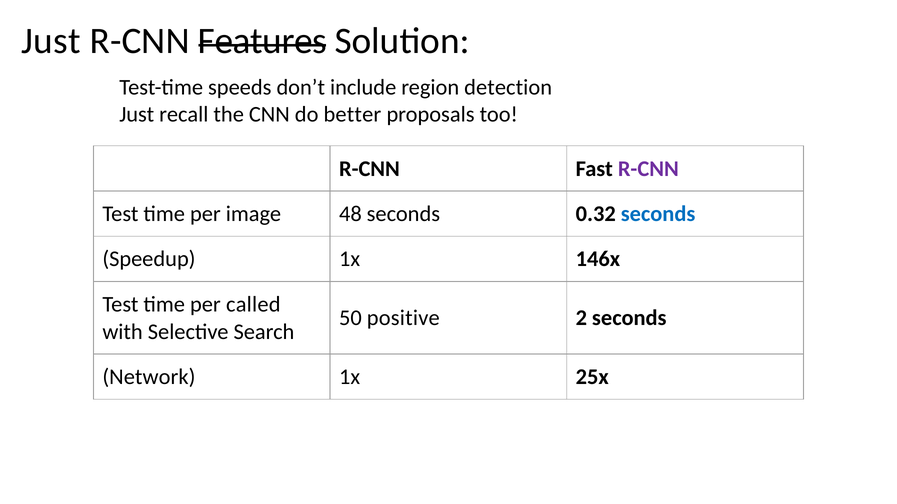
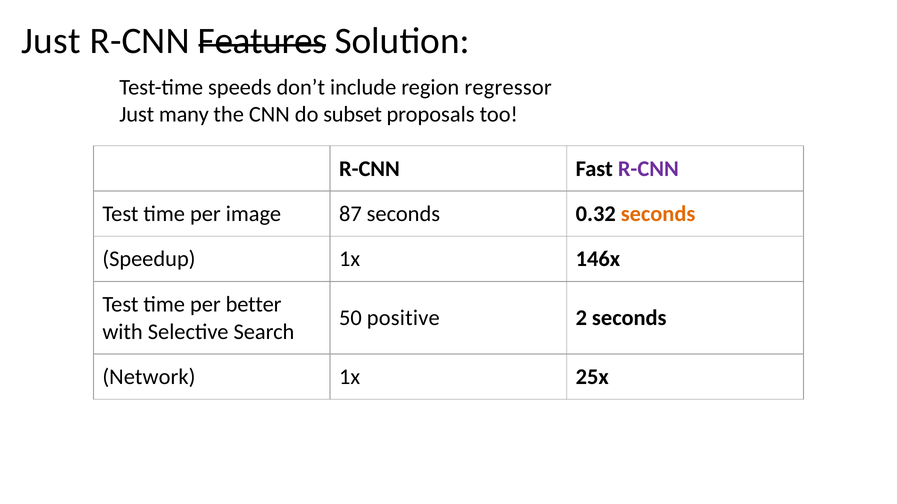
detection: detection -> regressor
recall: recall -> many
better: better -> subset
48: 48 -> 87
seconds at (658, 214) colour: blue -> orange
called: called -> better
